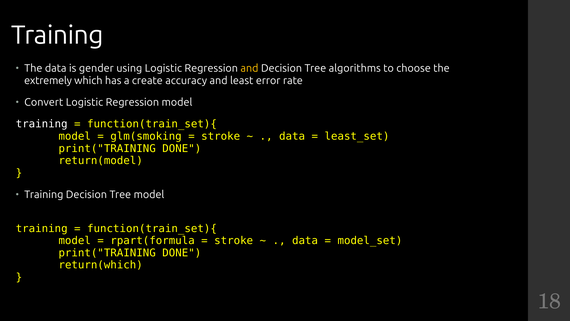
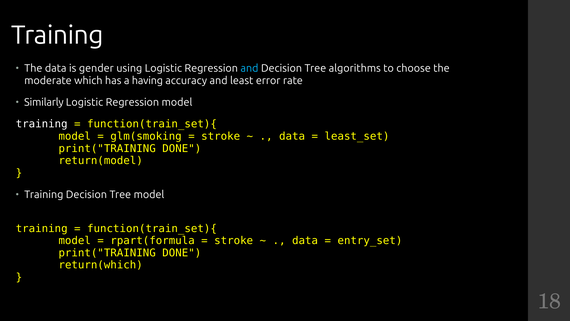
and at (249, 68) colour: yellow -> light blue
extremely: extremely -> moderate
create: create -> having
Convert: Convert -> Similarly
model_set: model_set -> entry_set
